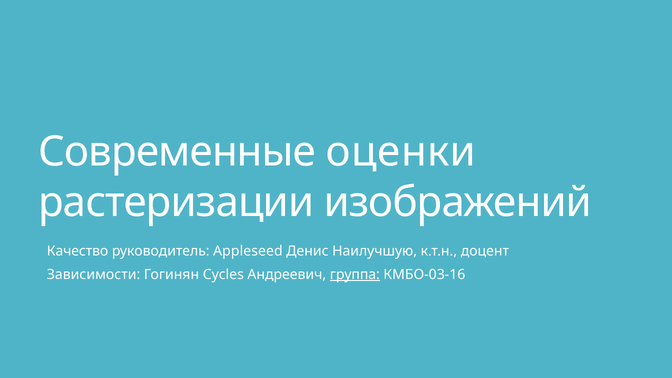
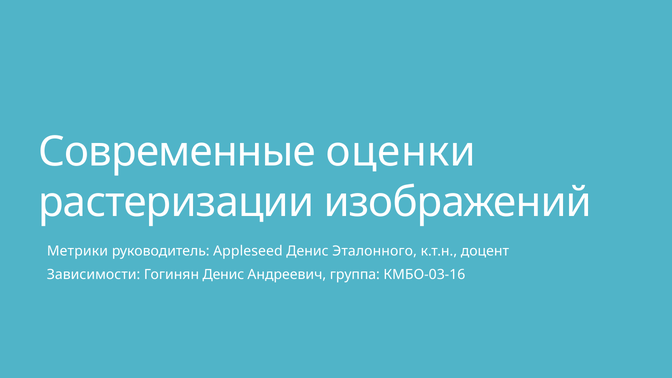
Качество: Качество -> Метрики
Наилучшую: Наилучшую -> Эталонного
Гогинян Cycles: Cycles -> Денис
группа underline: present -> none
